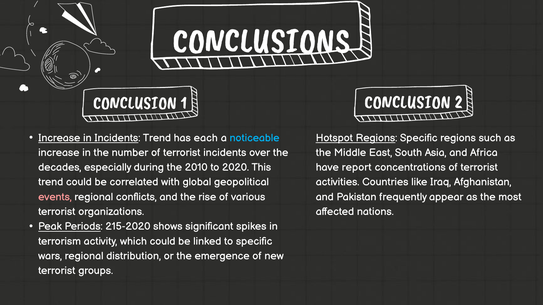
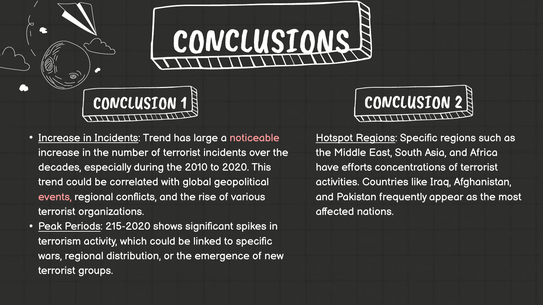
each: each -> large
noticeable colour: light blue -> pink
report: report -> efforts
